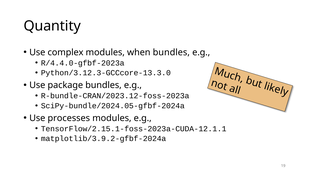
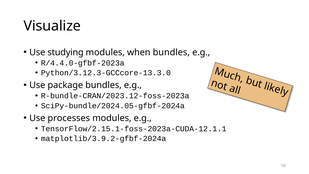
Quantity: Quantity -> Visualize
complex: complex -> studying
